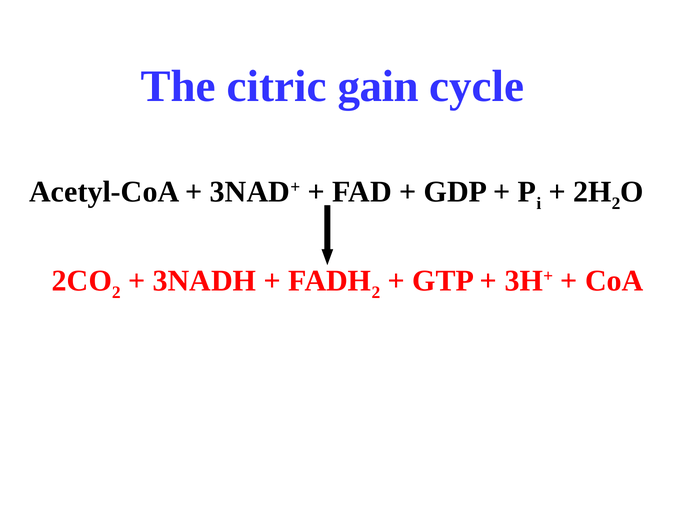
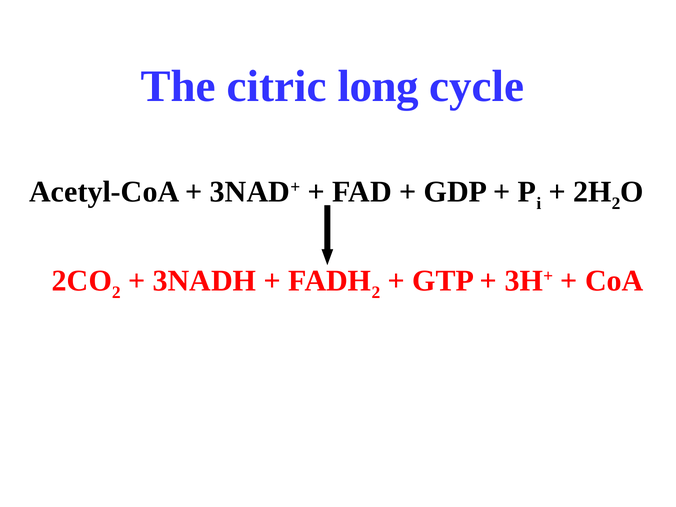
gain: gain -> long
